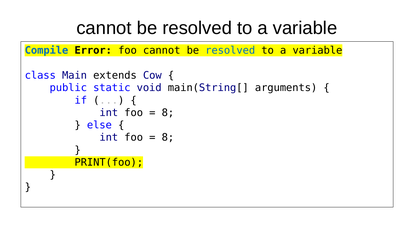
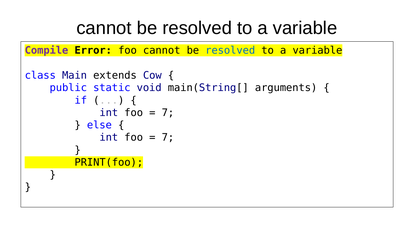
Compile colour: blue -> purple
8 at (168, 113): 8 -> 7
8 at (168, 137): 8 -> 7
